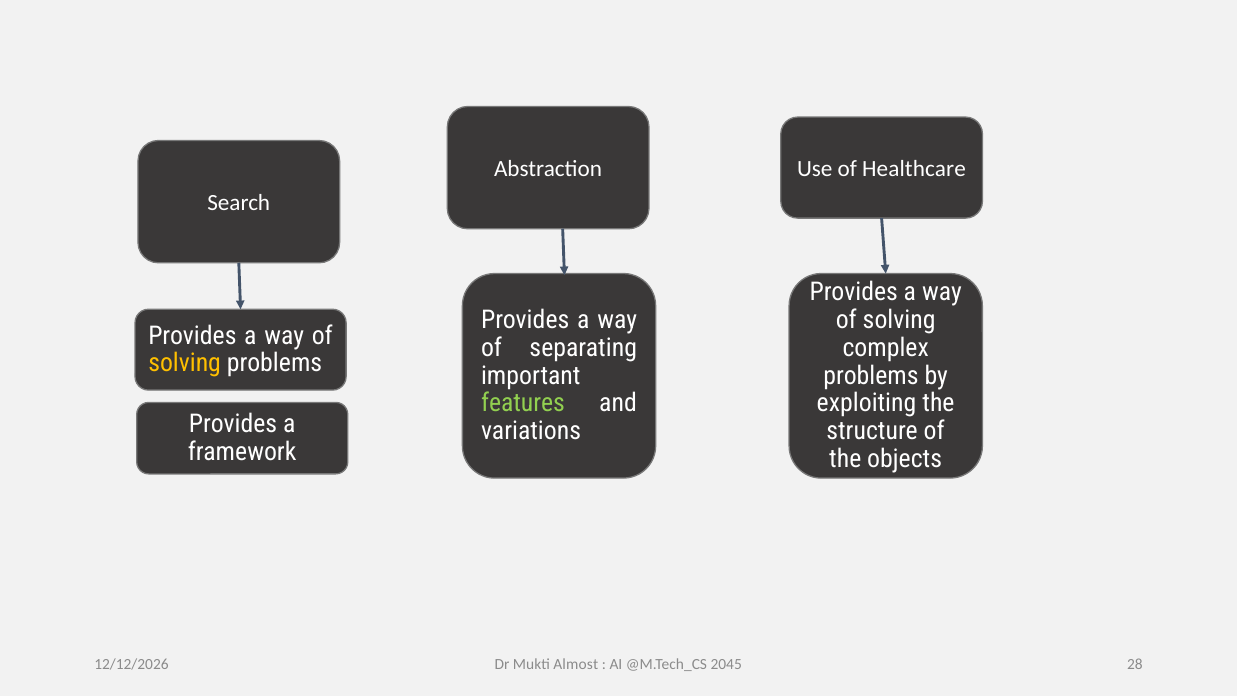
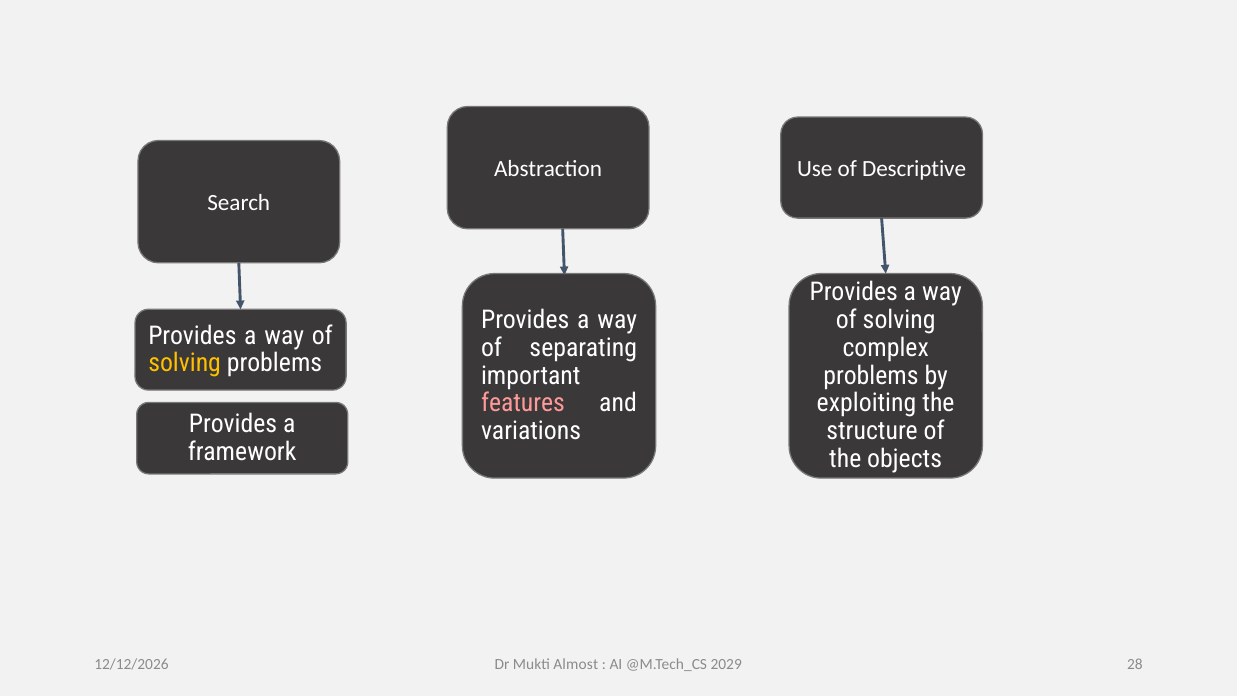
Healthcare: Healthcare -> Descriptive
features colour: light green -> pink
2045: 2045 -> 2029
